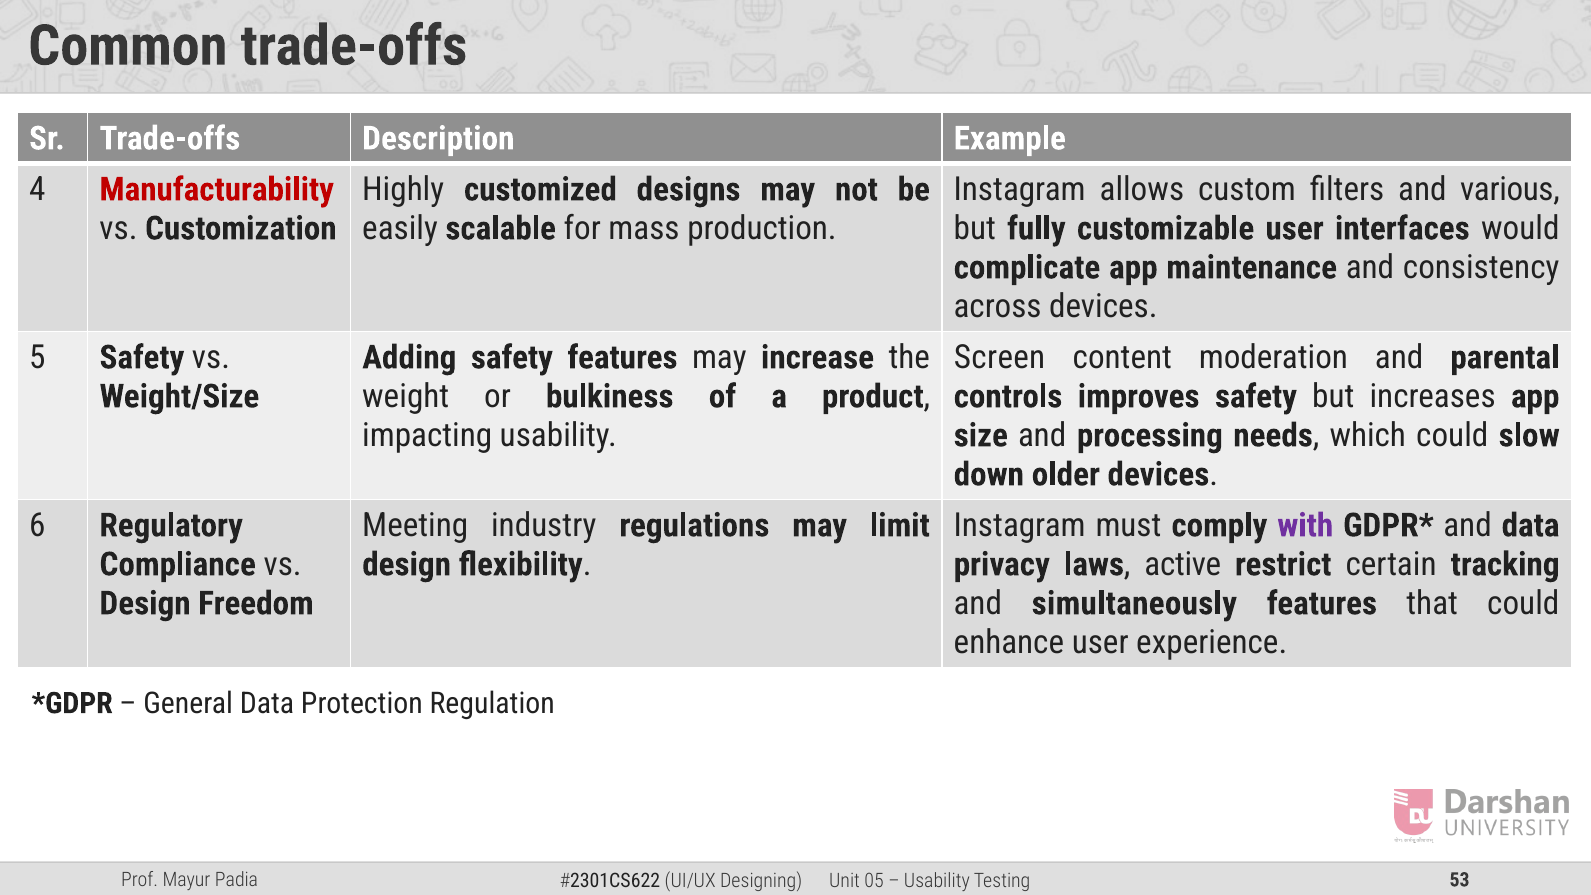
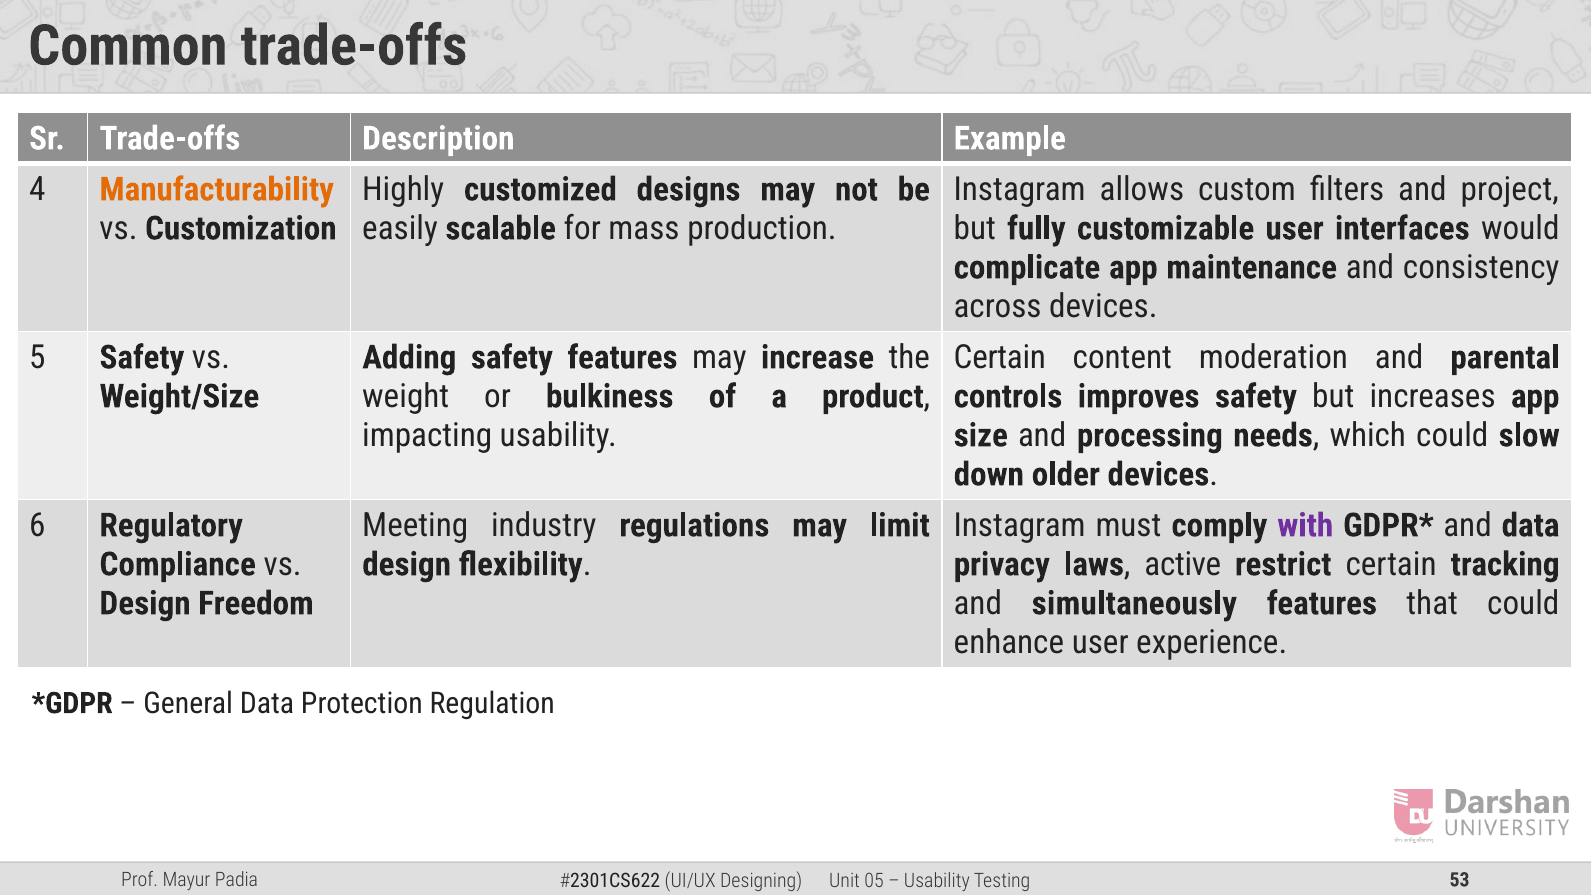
Manufacturability colour: red -> orange
various: various -> project
Screen at (1000, 357): Screen -> Certain
